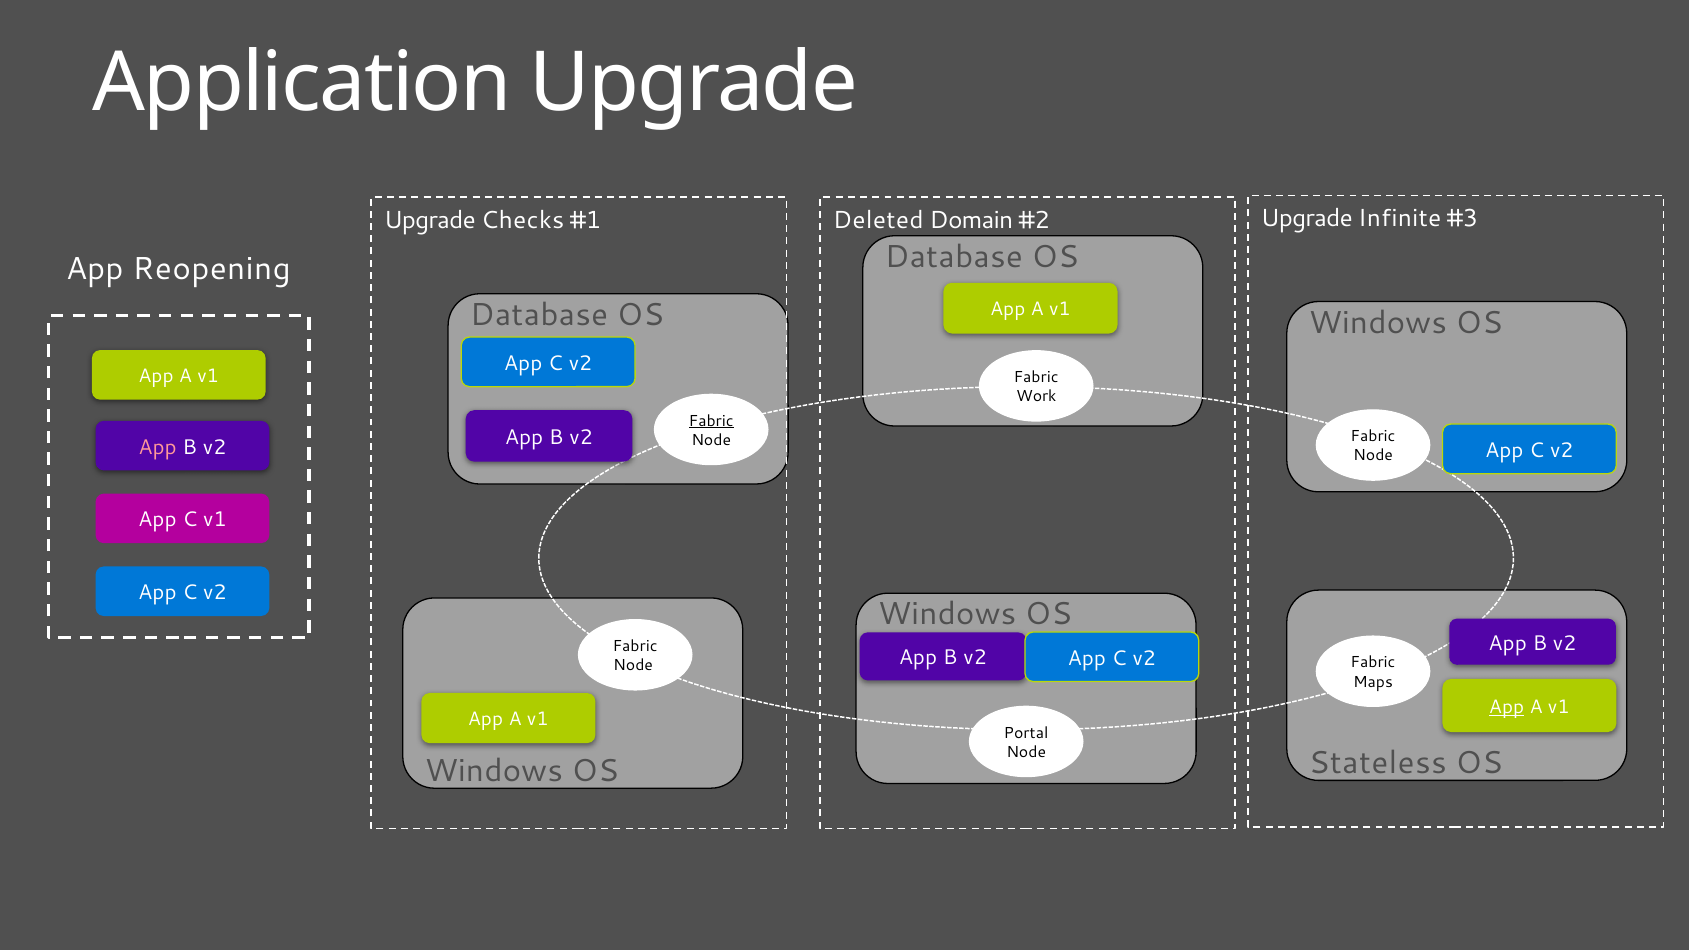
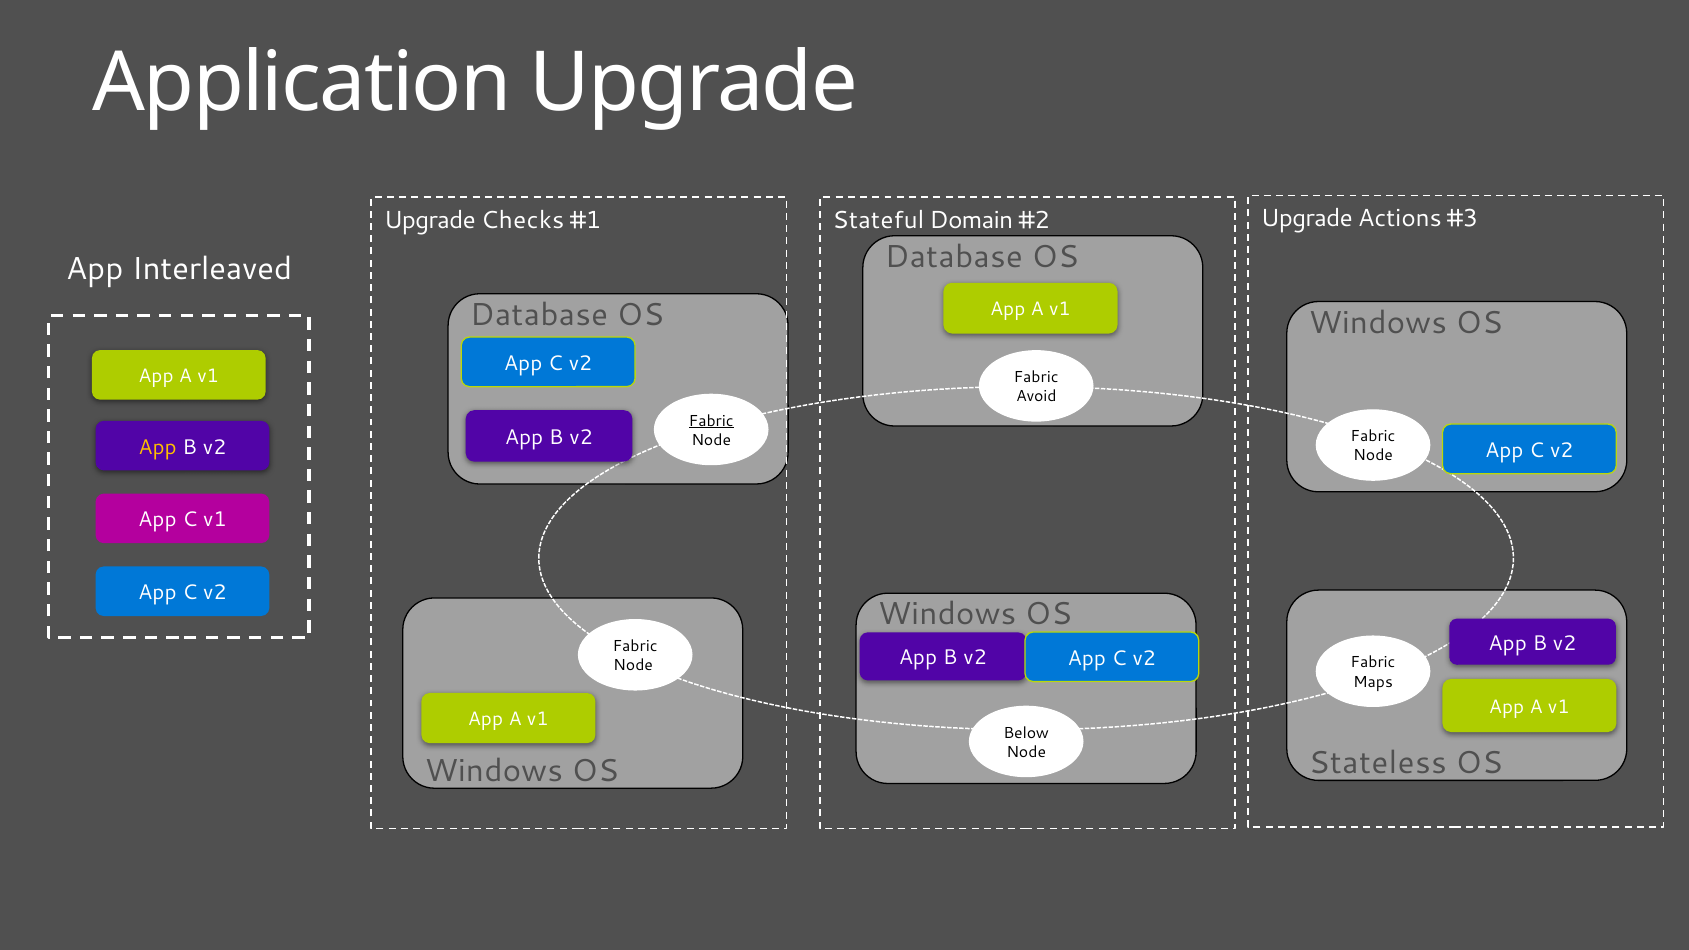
Deleted: Deleted -> Stateful
Infinite: Infinite -> Actions
Reopening: Reopening -> Interleaved
Work: Work -> Avoid
App at (158, 447) colour: pink -> yellow
App at (1507, 707) underline: present -> none
Portal: Portal -> Below
